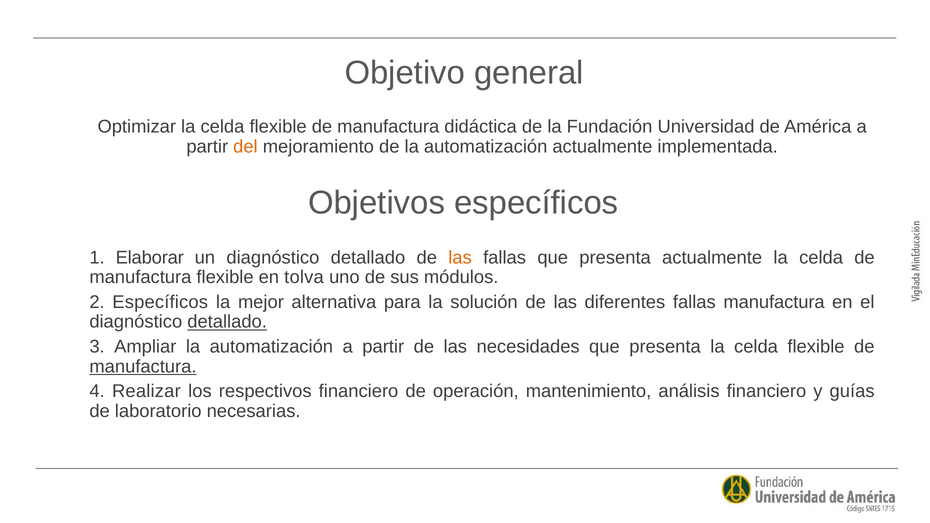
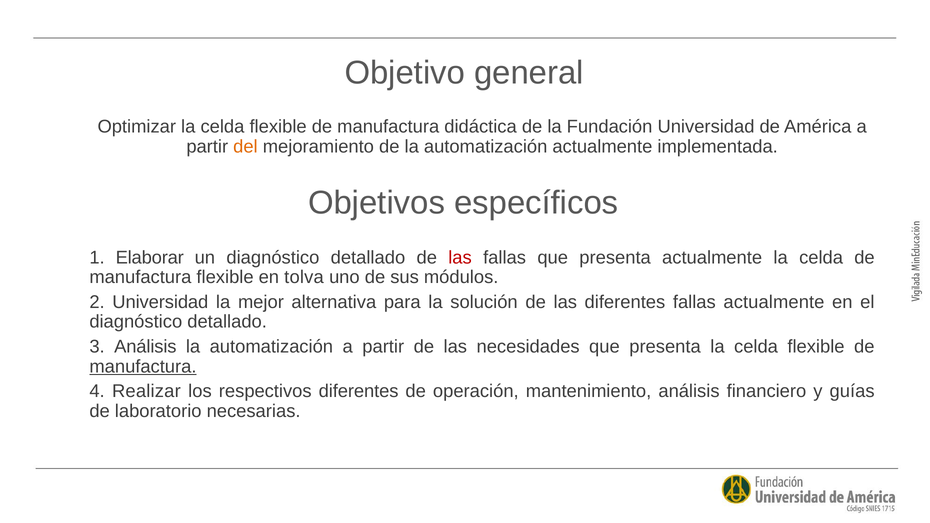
las at (460, 257) colour: orange -> red
2 Específicos: Específicos -> Universidad
fallas manufactura: manufactura -> actualmente
detallado at (227, 322) underline: present -> none
3 Ampliar: Ampliar -> Análisis
respectivos financiero: financiero -> diferentes
